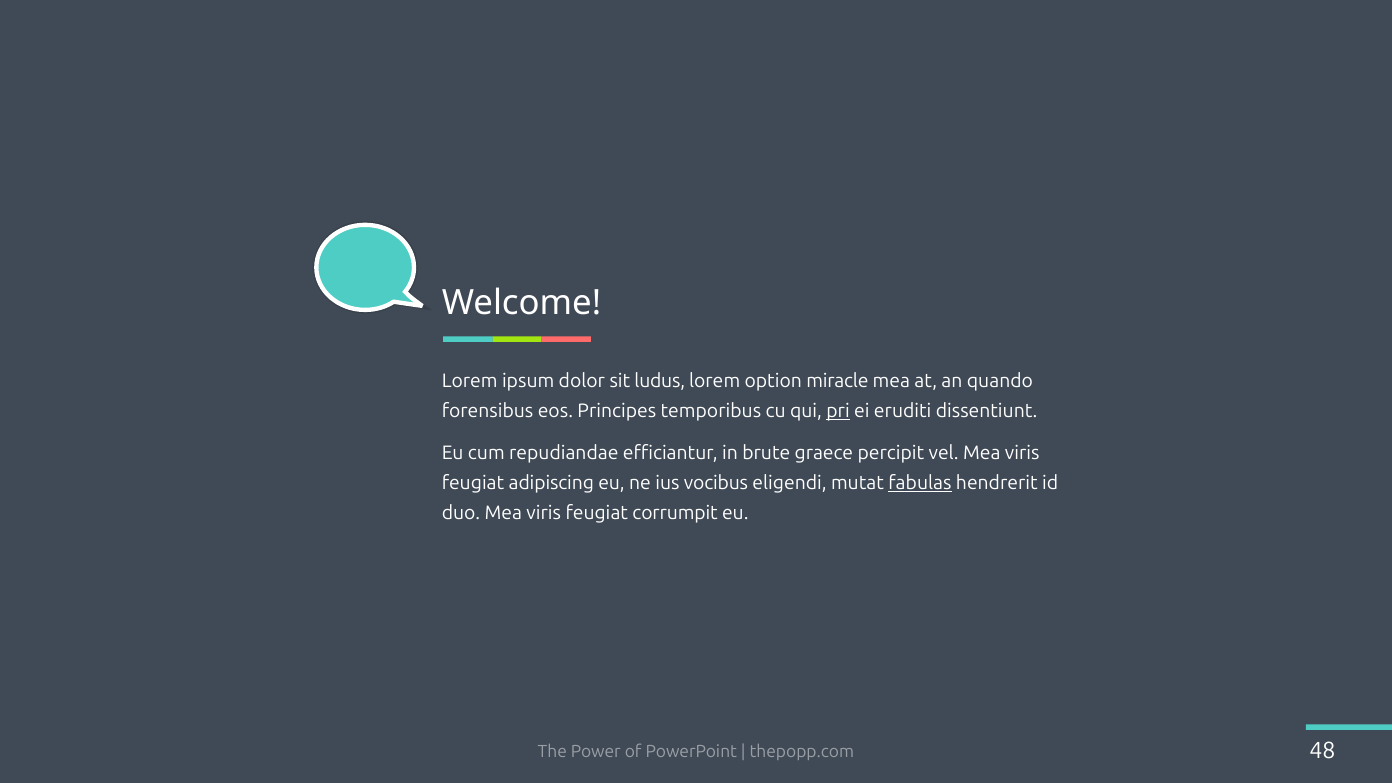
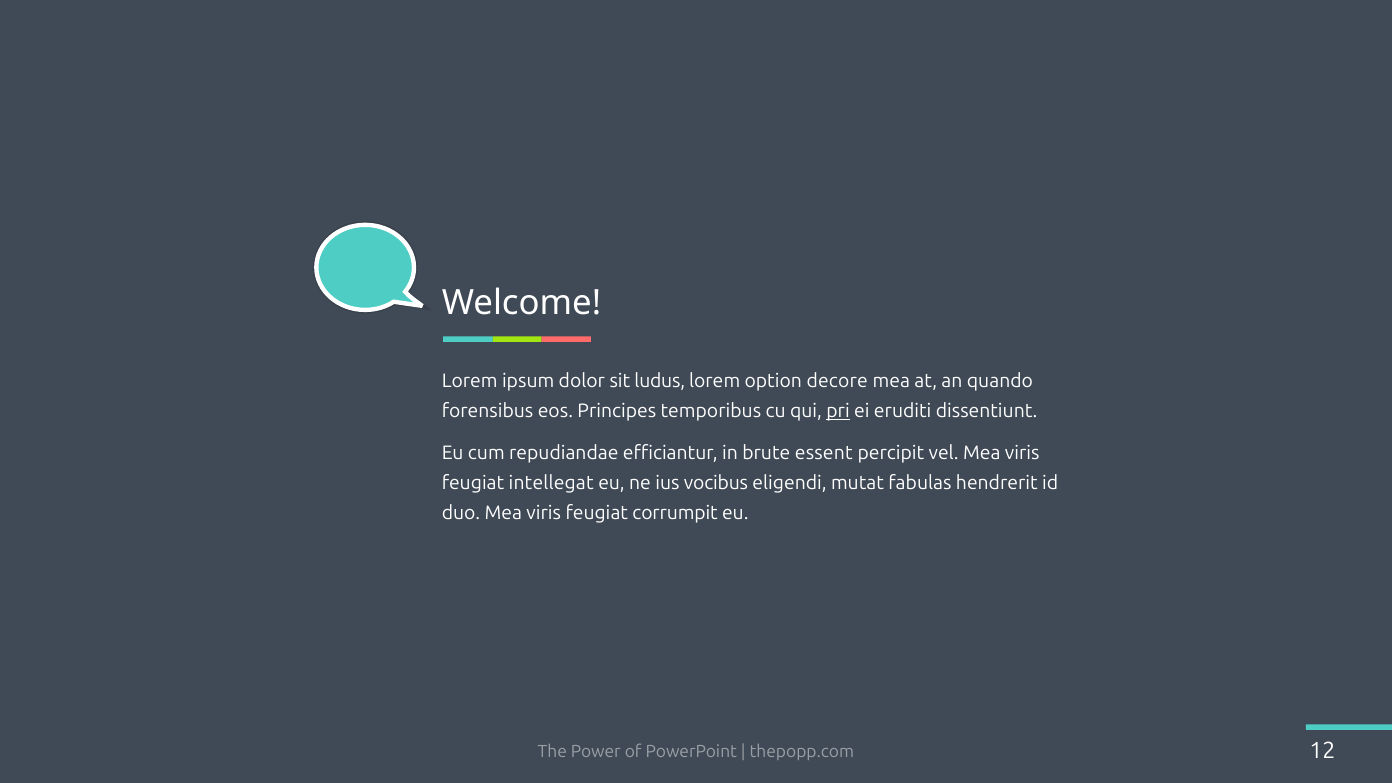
miracle: miracle -> decore
graece: graece -> essent
adipiscing: adipiscing -> intellegat
fabulas underline: present -> none
48: 48 -> 12
